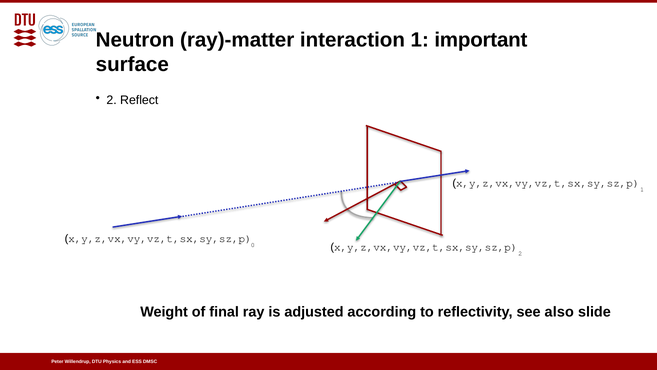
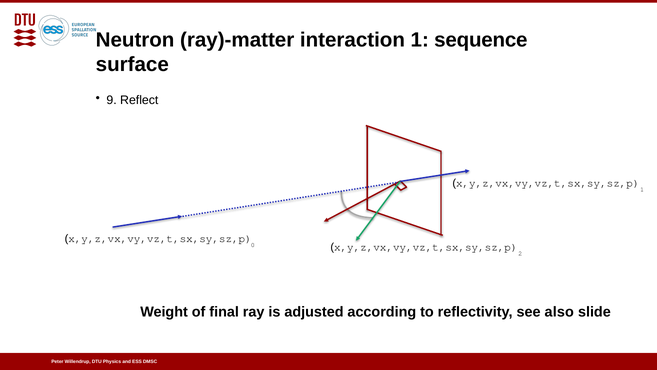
important: important -> sequence
2 at (112, 100): 2 -> 9
